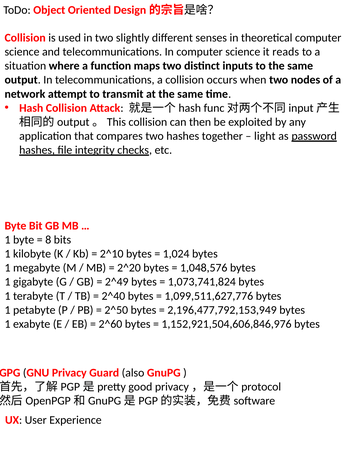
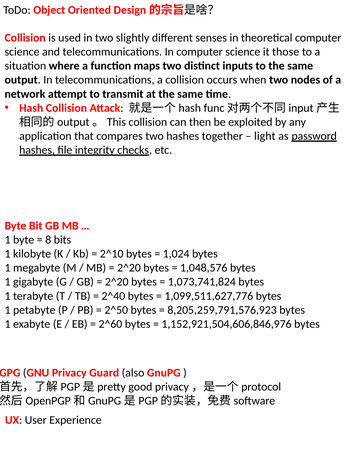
reads: reads -> those
2^49 at (117, 282): 2^49 -> 2^20
2,196,477,792,153,949: 2,196,477,792,153,949 -> 8,205,259,791,576,923
